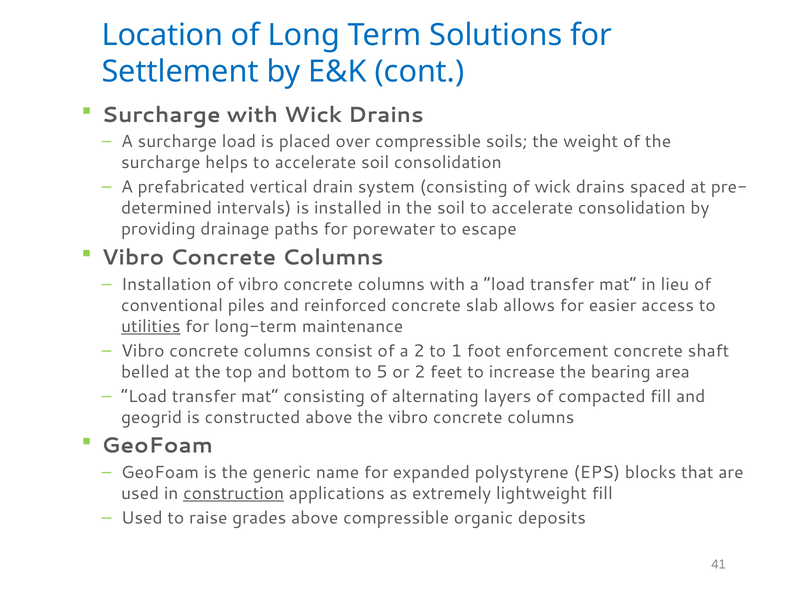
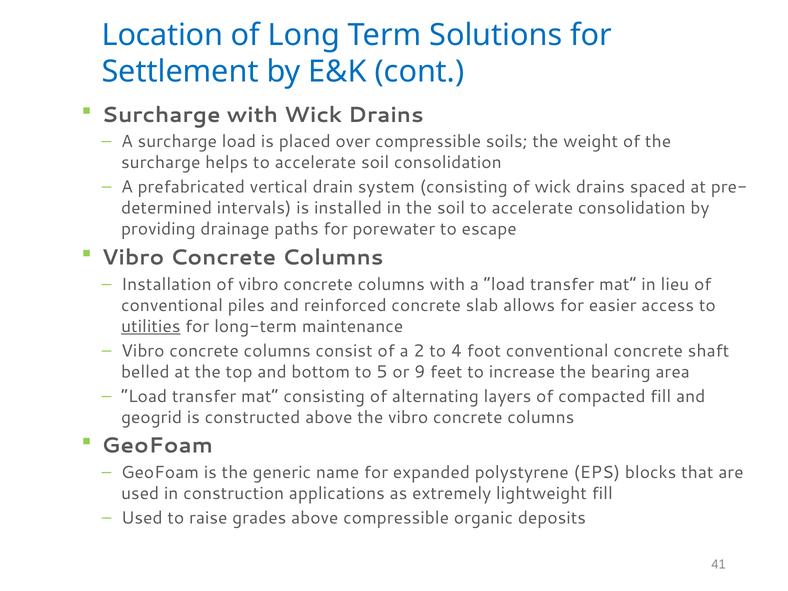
1: 1 -> 4
foot enforcement: enforcement -> conventional
or 2: 2 -> 9
construction underline: present -> none
